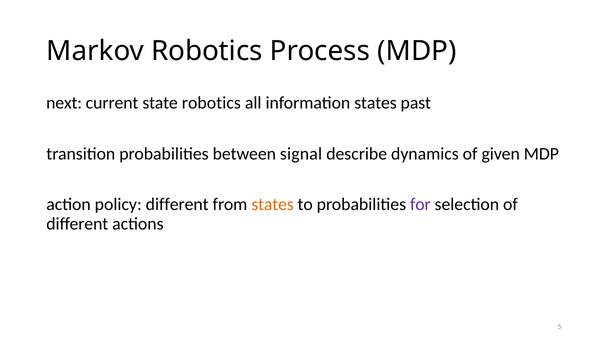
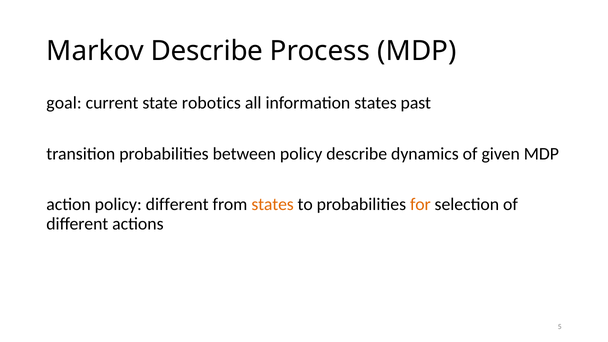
Markov Robotics: Robotics -> Describe
next: next -> goal
between signal: signal -> policy
for colour: purple -> orange
